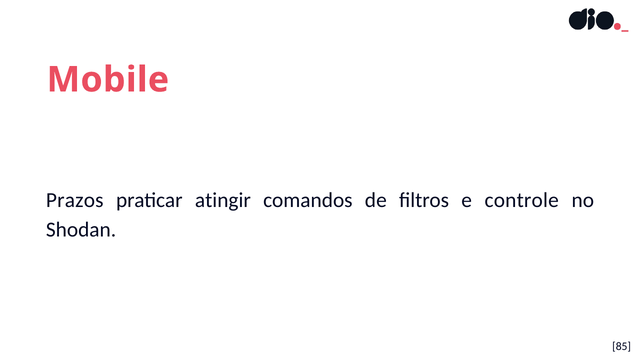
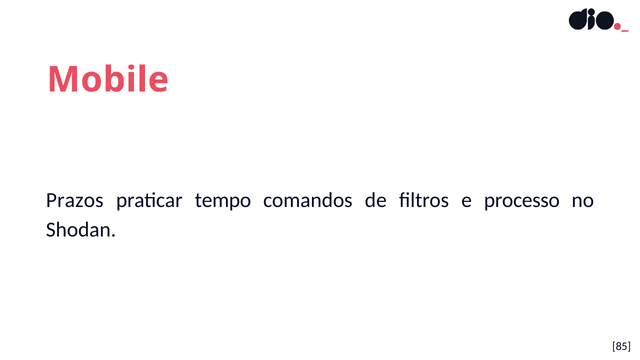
atingir: atingir -> tempo
controle: controle -> processo
